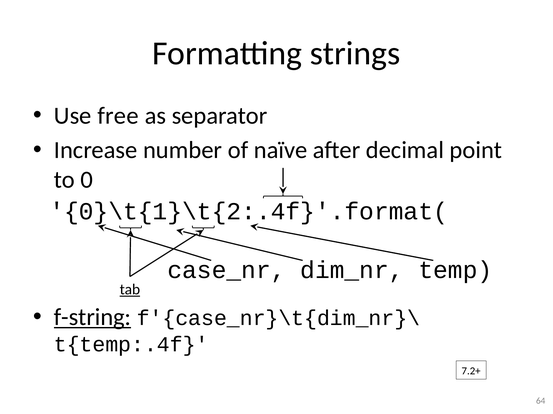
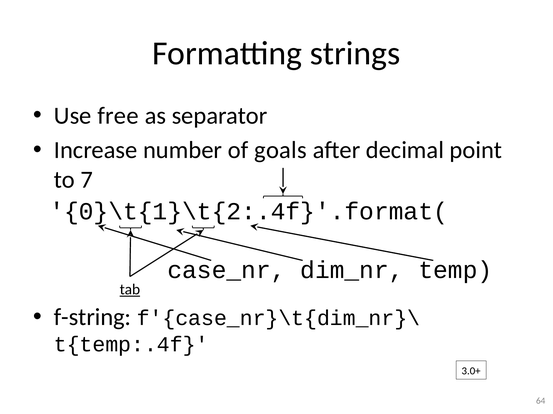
naïve: naïve -> goals
0: 0 -> 7
f-string underline: present -> none
7.2+: 7.2+ -> 3.0+
